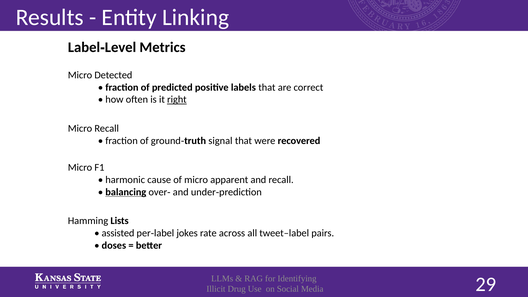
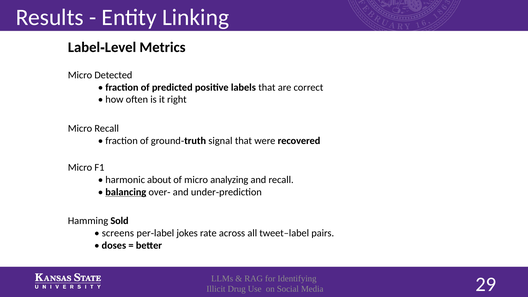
right underline: present -> none
cause: cause -> about
apparent: apparent -> analyzing
Lists: Lists -> Sold
assisted: assisted -> screens
